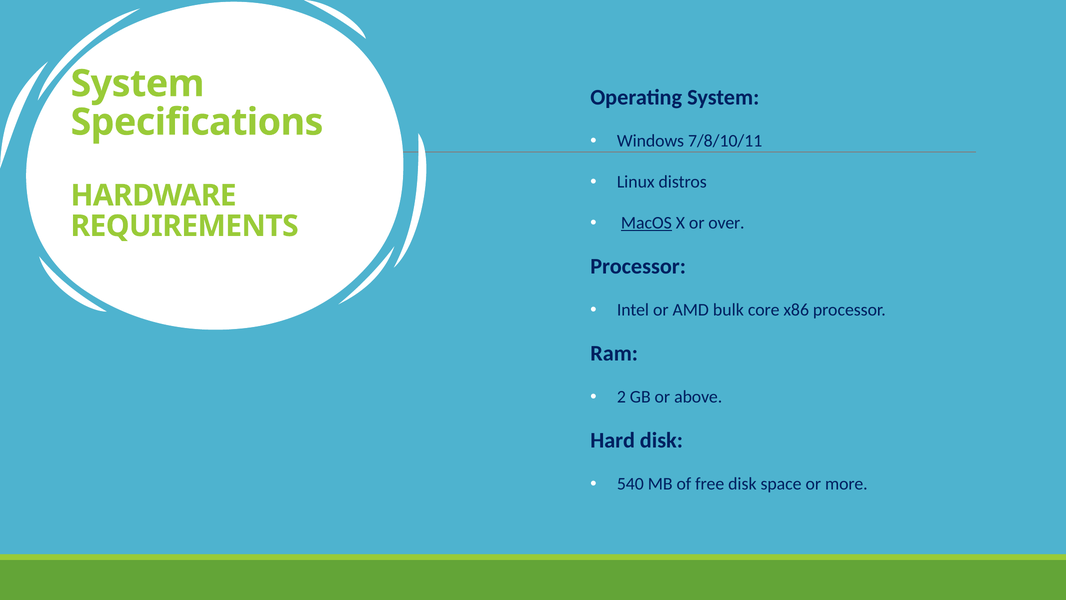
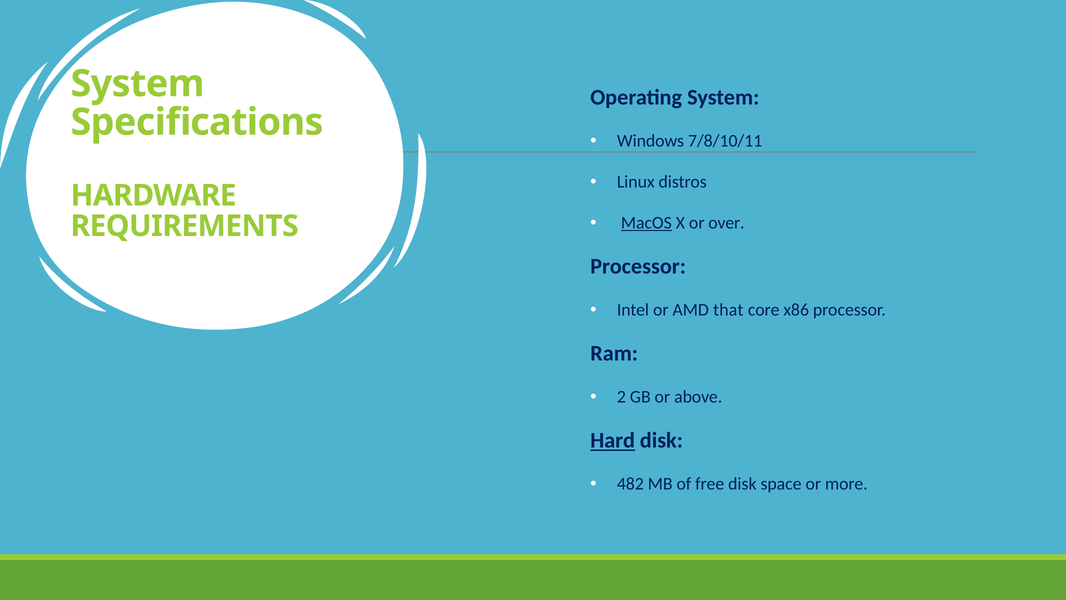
bulk: bulk -> that
Hard underline: none -> present
540: 540 -> 482
